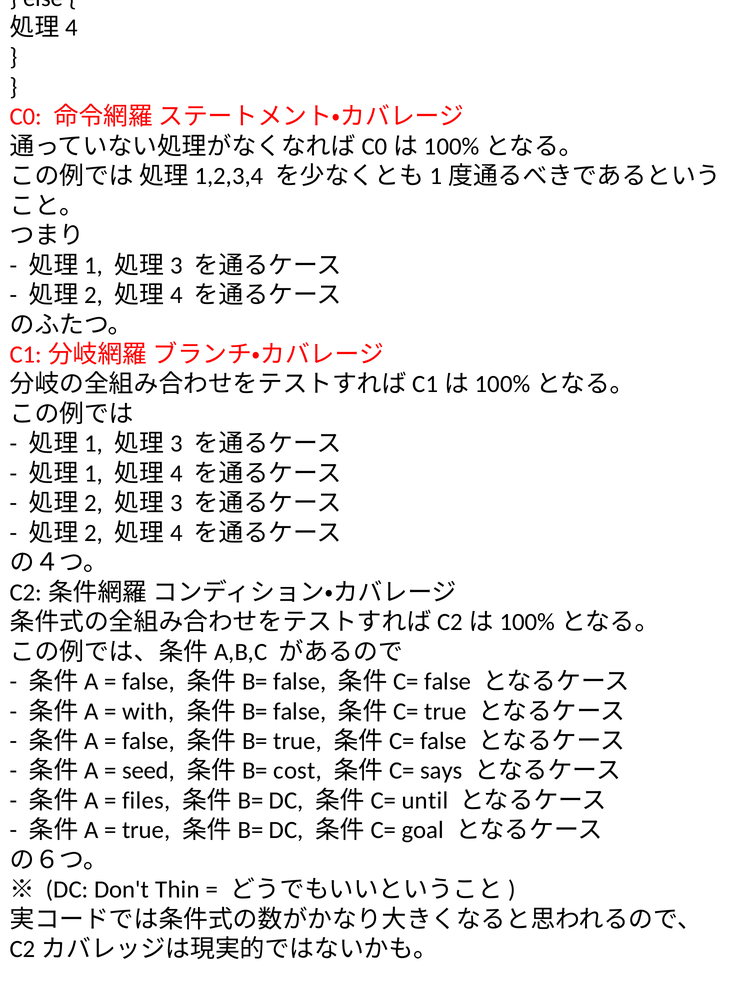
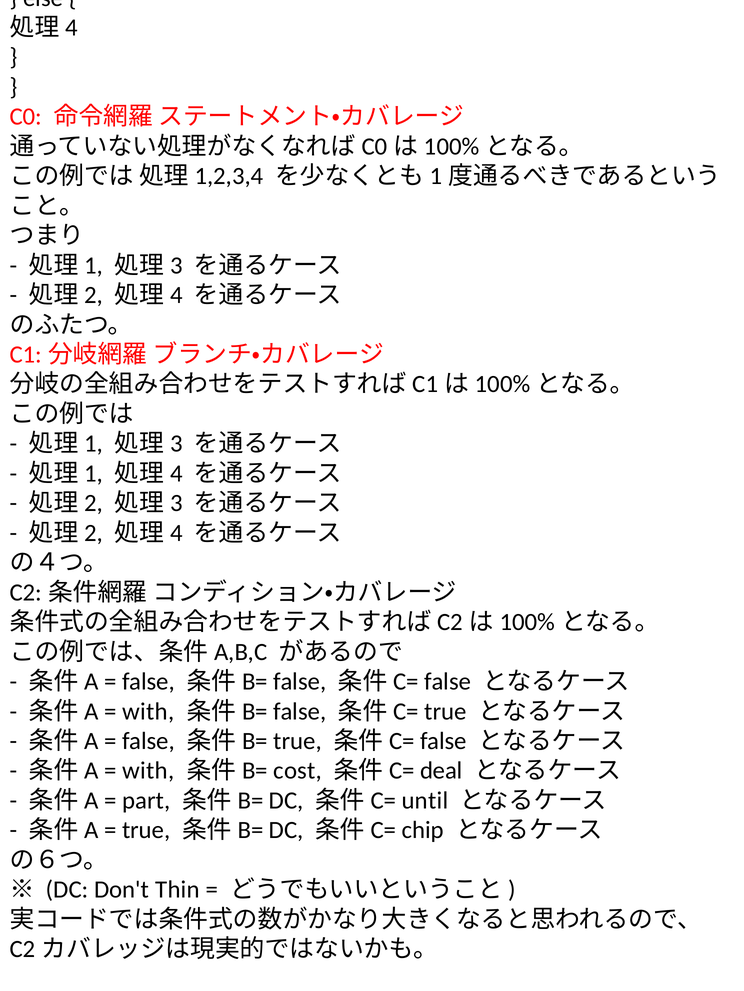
seed at (149, 772): seed -> with
says: says -> deal
files: files -> part
goal: goal -> chip
